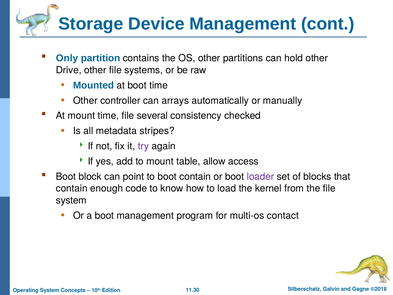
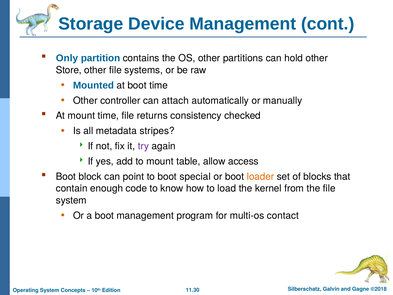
Drive: Drive -> Store
arrays: arrays -> attach
several: several -> returns
boot contain: contain -> special
loader colour: purple -> orange
